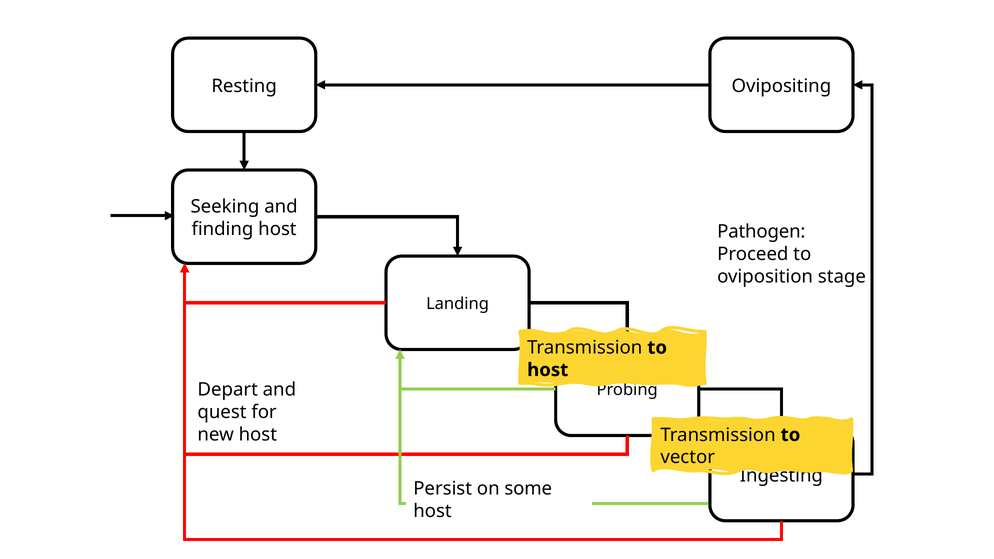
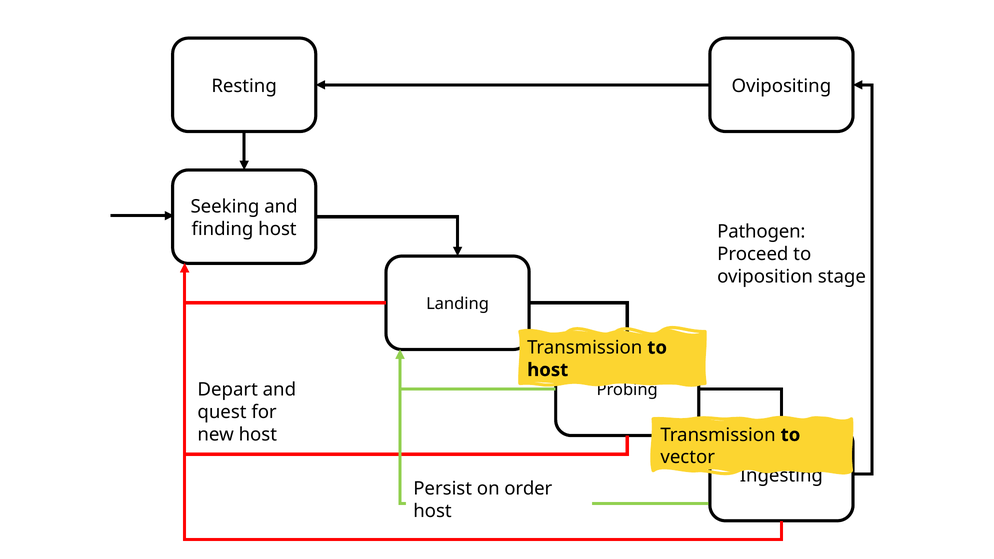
some: some -> order
